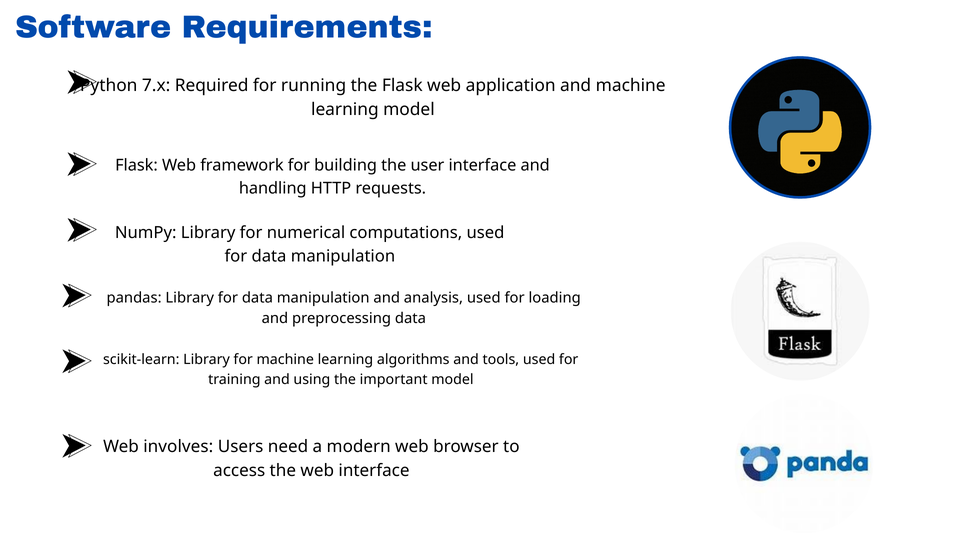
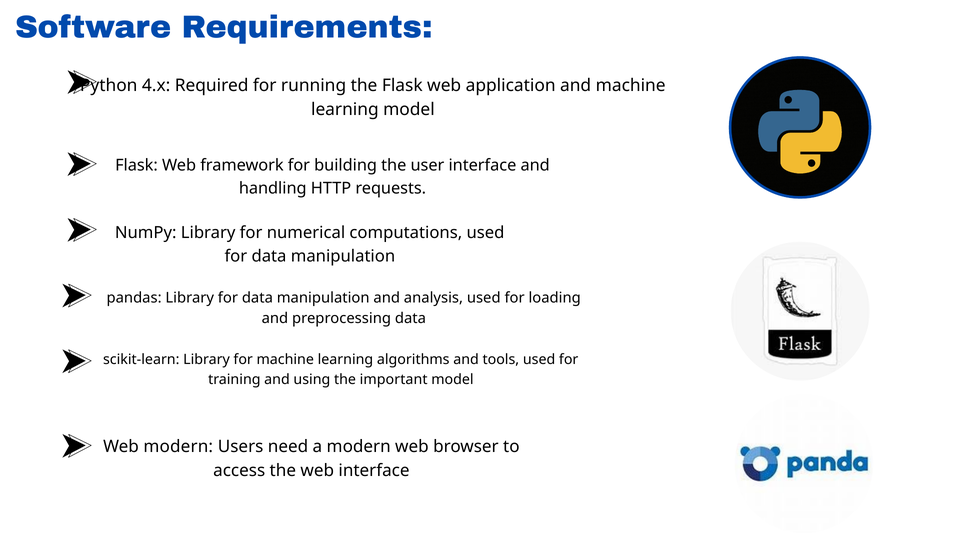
7.x: 7.x -> 4.x
Web involves: involves -> modern
